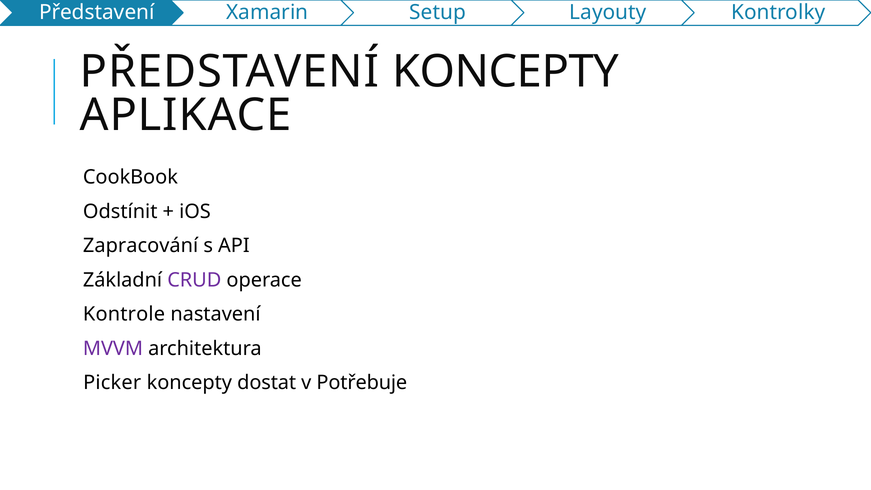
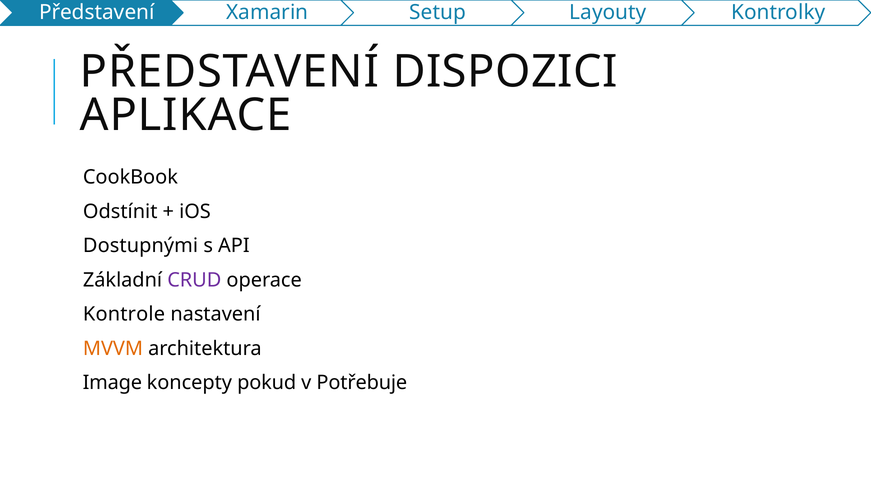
PŘEDSTAVENÍ KONCEPTY: KONCEPTY -> DISPOZICI
Zapracování: Zapracování -> Dostupnými
MVVM colour: purple -> orange
Picker: Picker -> Image
dostat: dostat -> pokud
